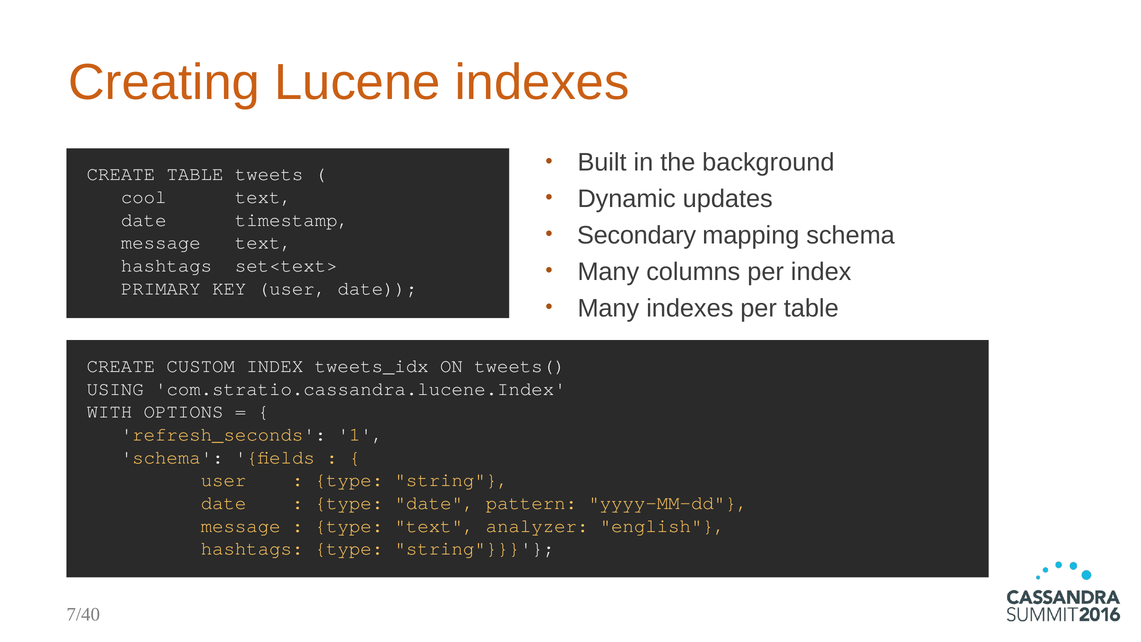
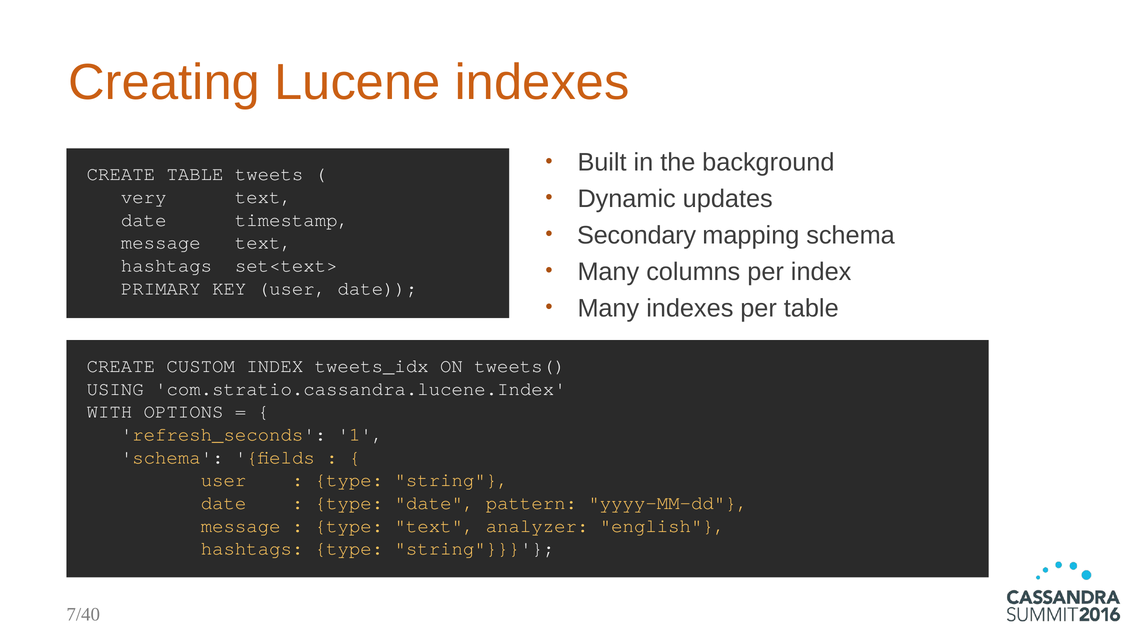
cool: cool -> very
